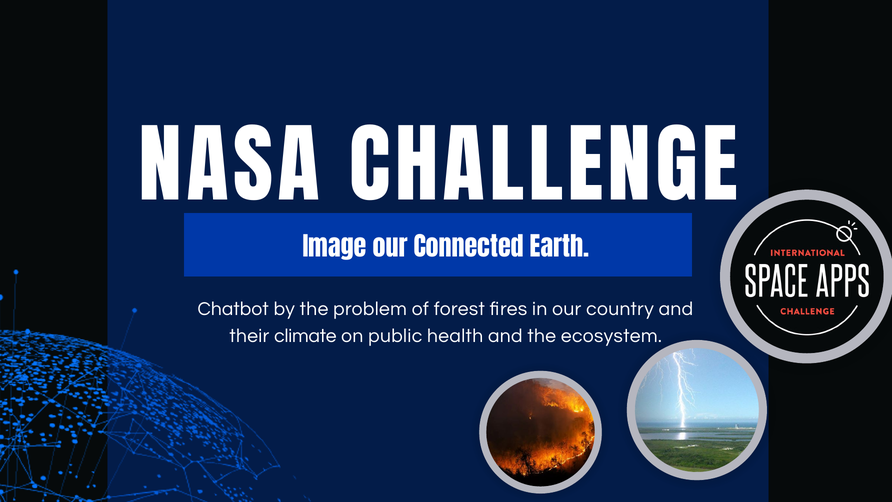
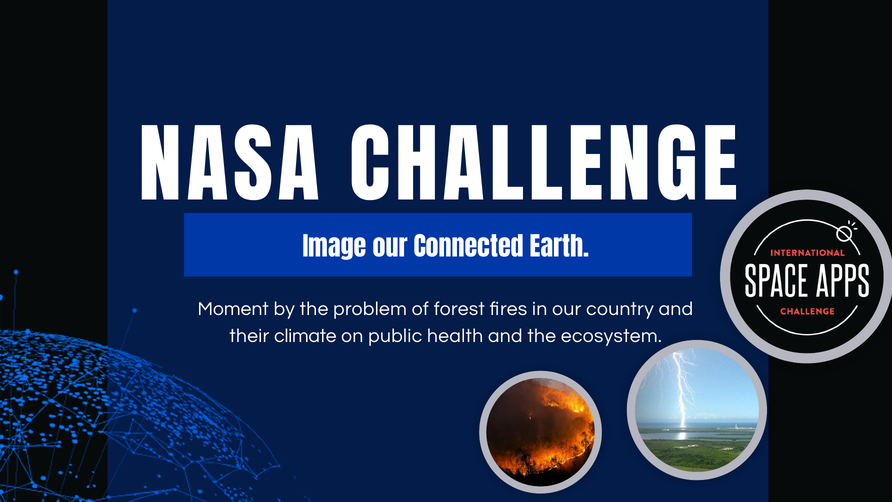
Chatbot: Chatbot -> Moment
